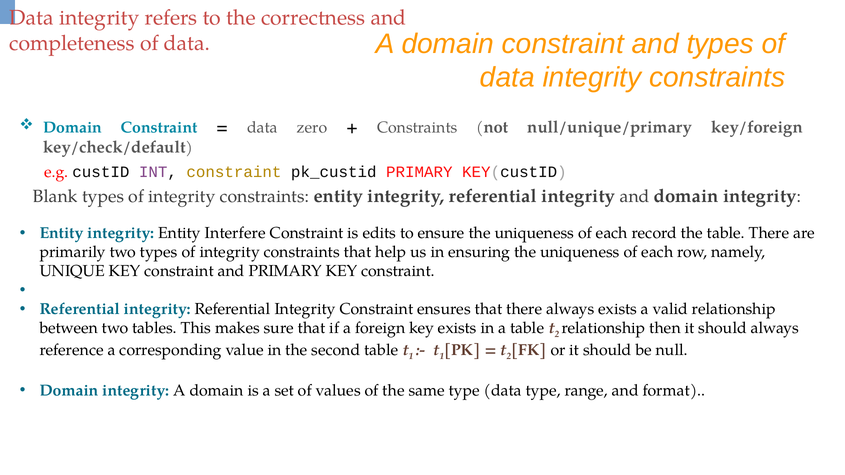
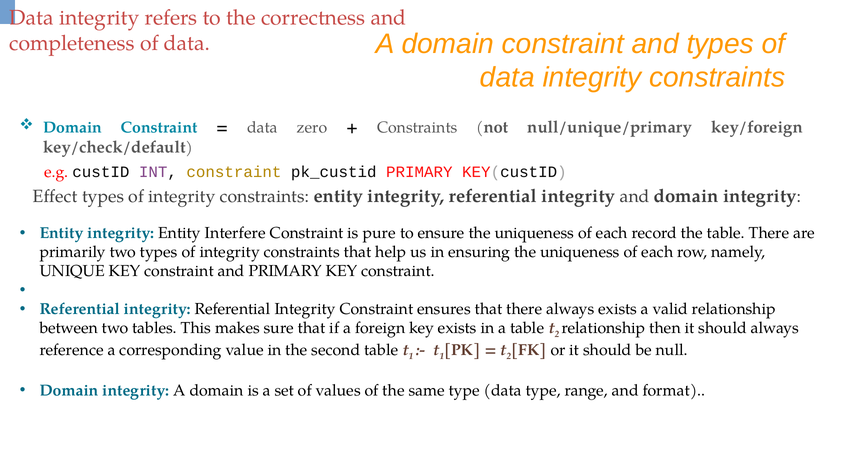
Blank: Blank -> Effect
edits: edits -> pure
